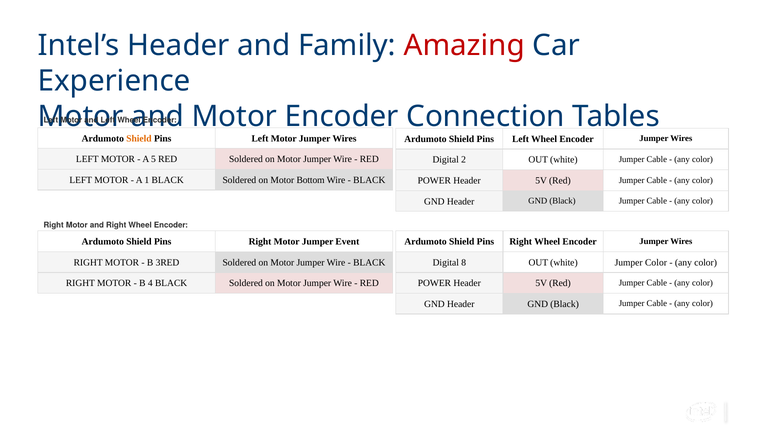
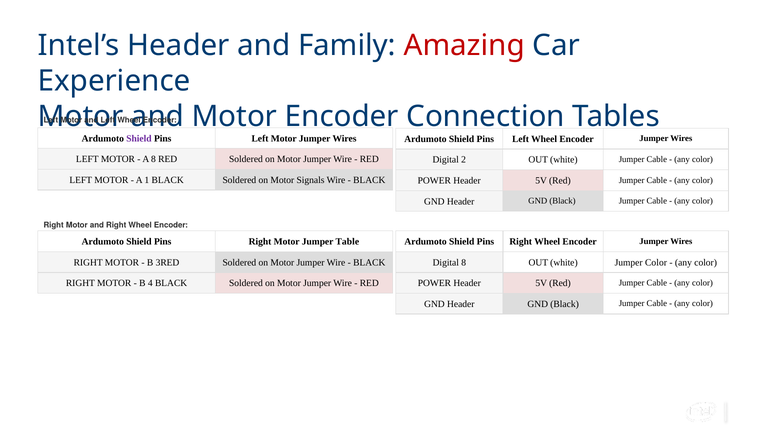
Shield at (139, 138) colour: orange -> purple
A 5: 5 -> 8
Bottom: Bottom -> Signals
Event: Event -> Table
